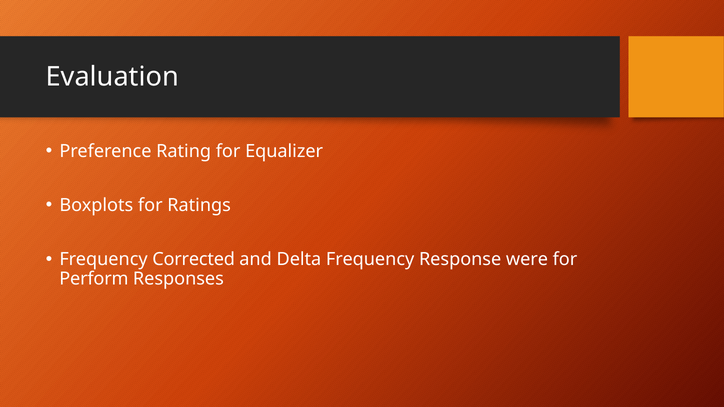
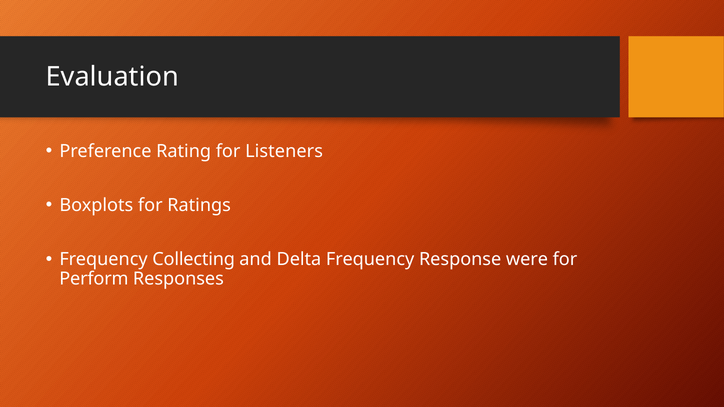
Equalizer: Equalizer -> Listeners
Corrected: Corrected -> Collecting
